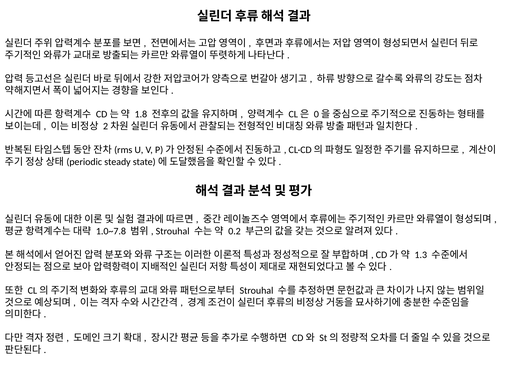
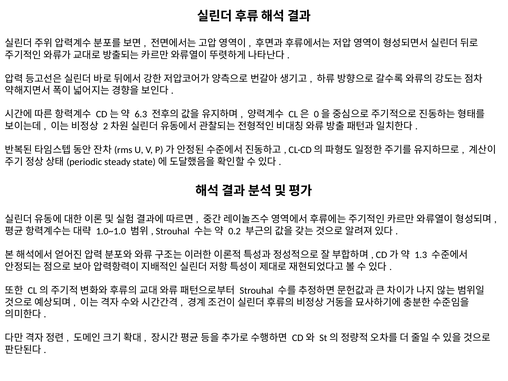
1.8: 1.8 -> 6.3
1.0~7.8: 1.0~7.8 -> 1.0~1.0
